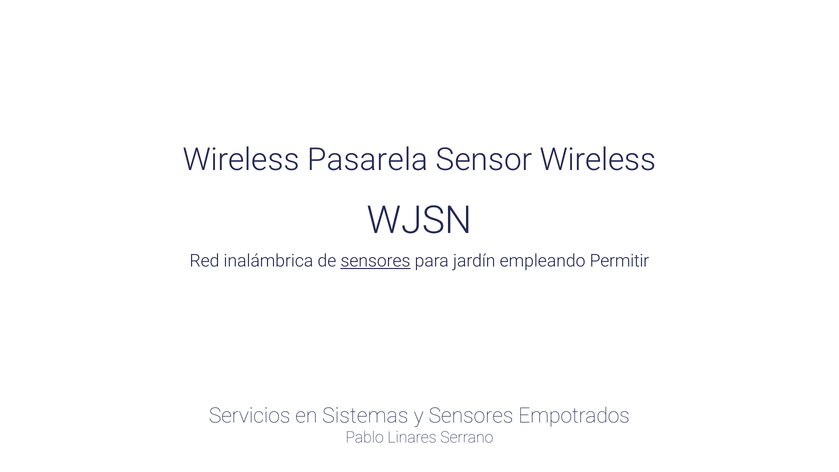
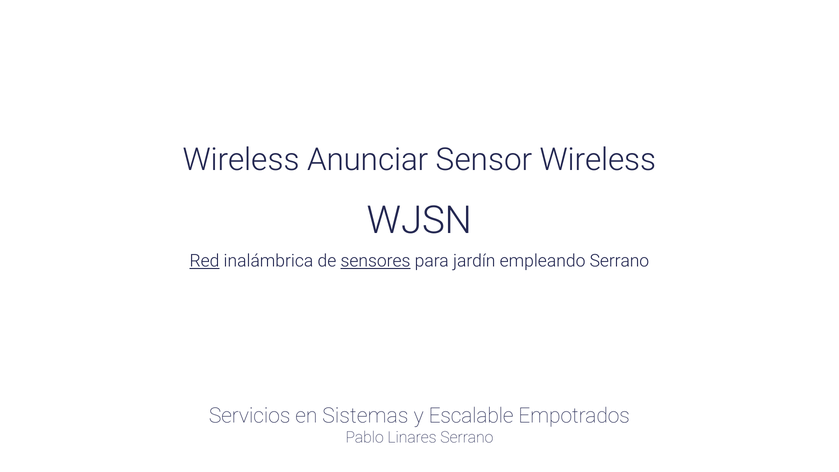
Pasarela: Pasarela -> Anunciar
Red underline: none -> present
empleando Permitir: Permitir -> Serrano
y Sensores: Sensores -> Escalable
